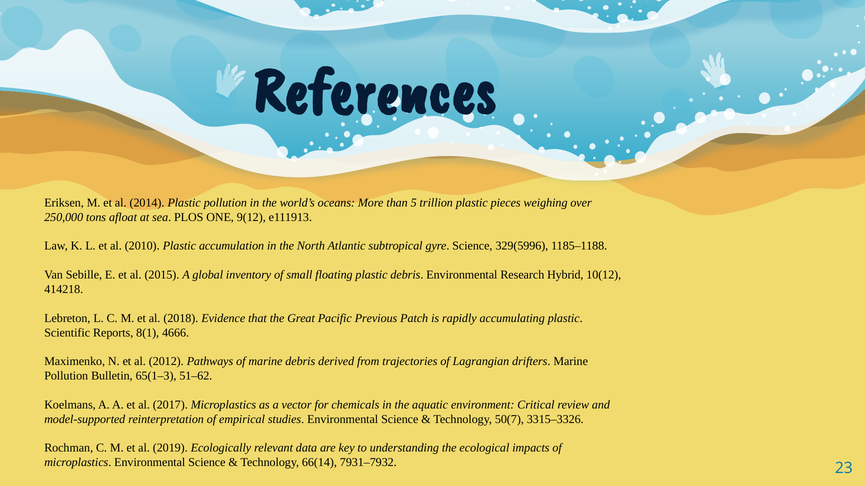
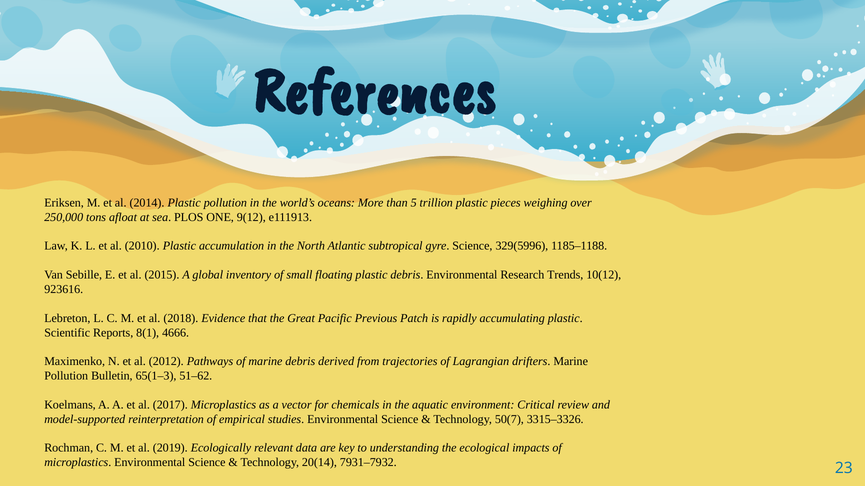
Hybrid: Hybrid -> Trends
414218: 414218 -> 923616
66(14: 66(14 -> 20(14
